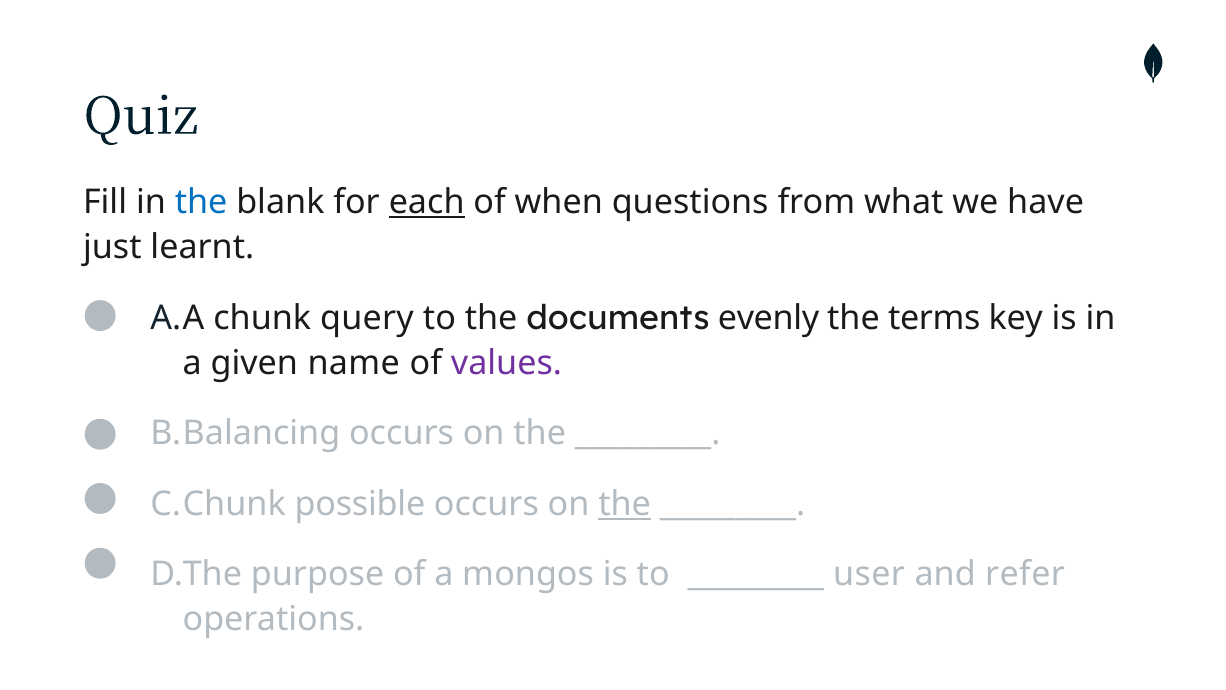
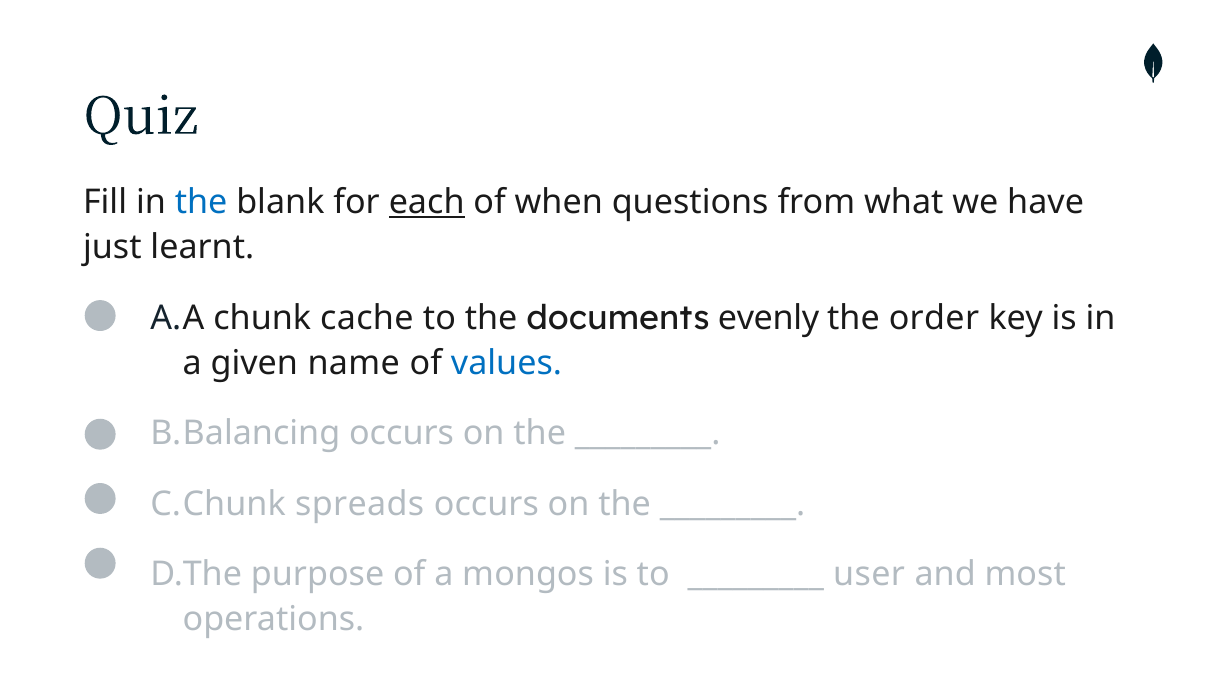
query: query -> cache
terms: terms -> order
values colour: purple -> blue
possible: possible -> spreads
the at (625, 504) underline: present -> none
refer: refer -> most
